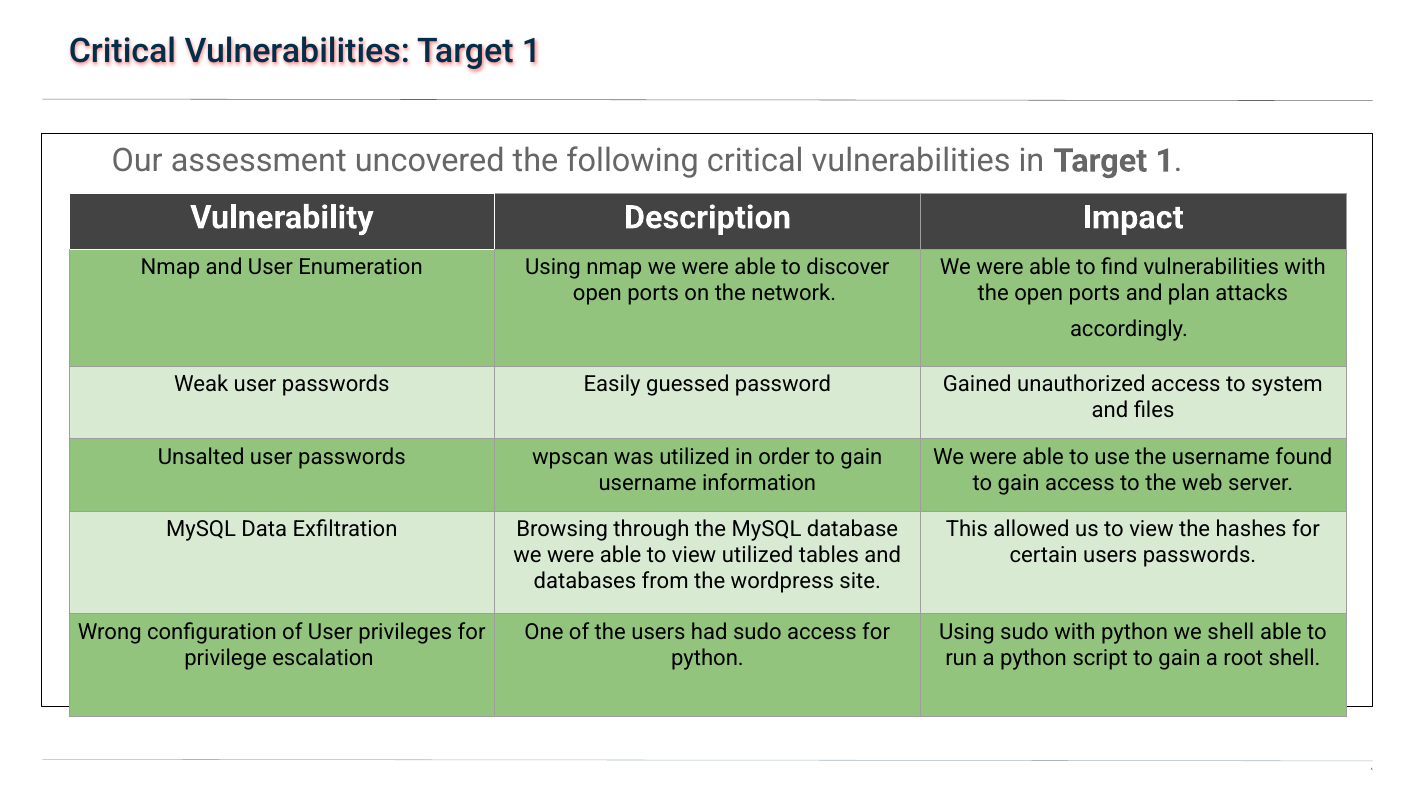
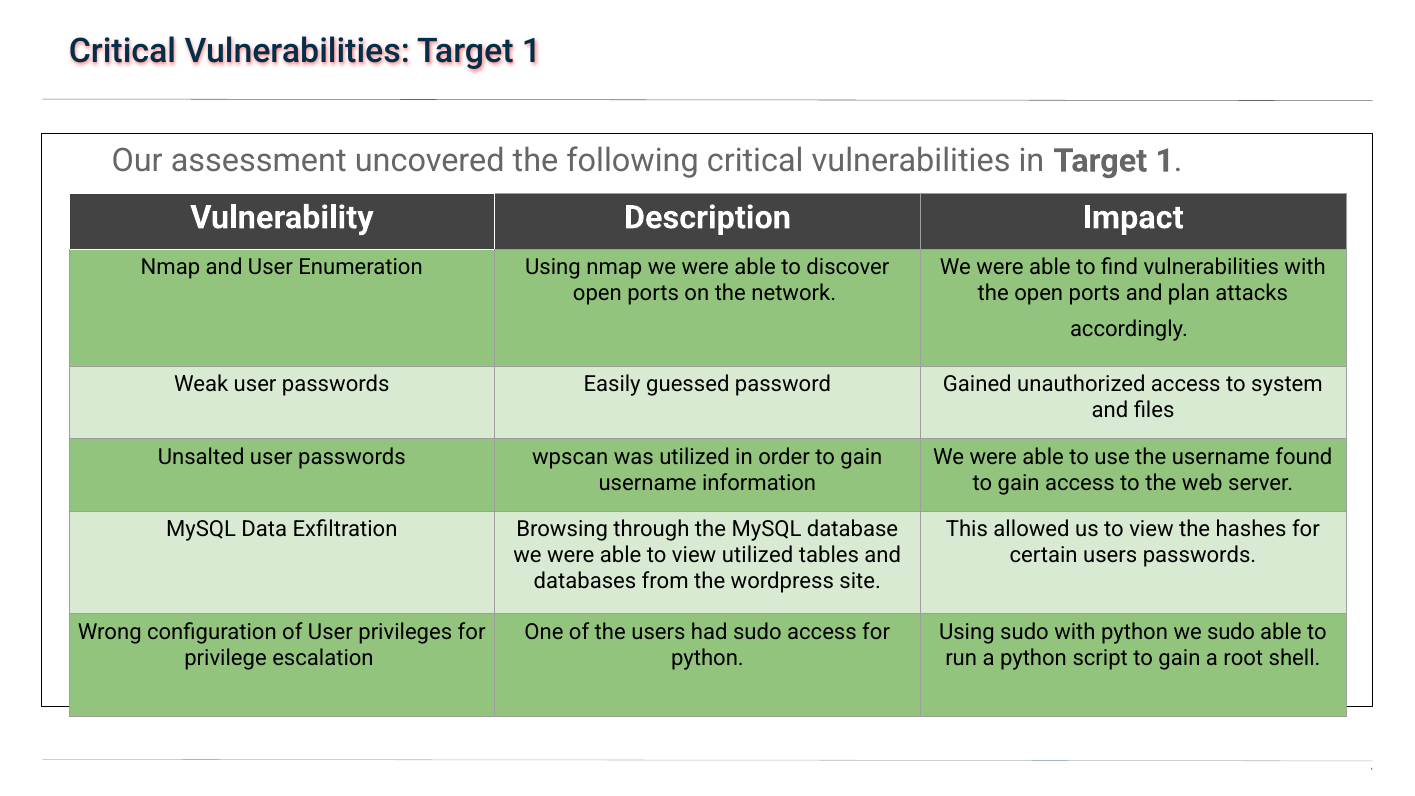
we shell: shell -> sudo
